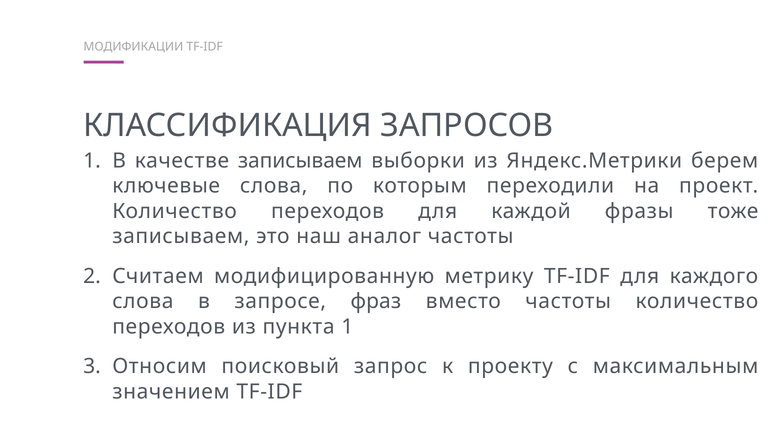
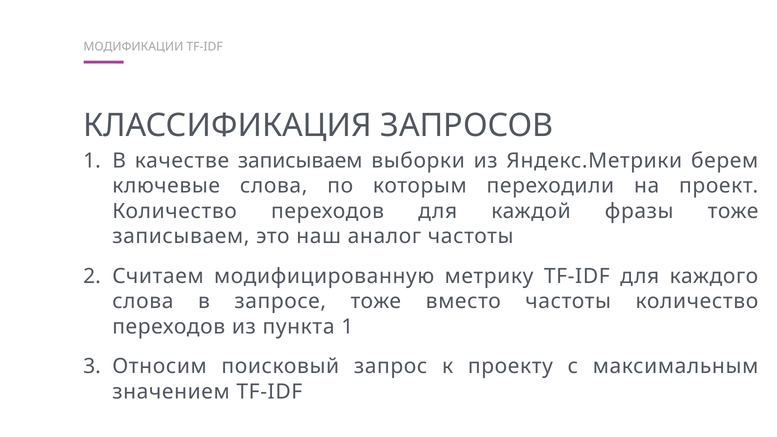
запросе фраз: фраз -> тоже
